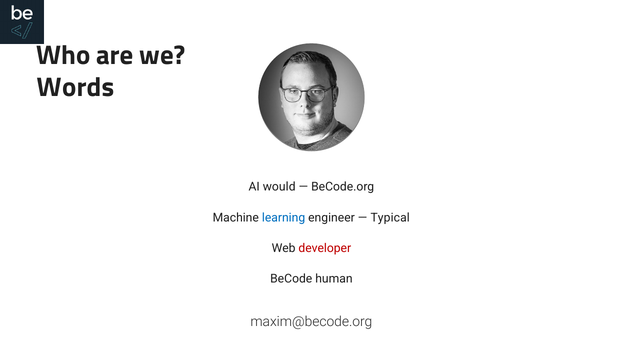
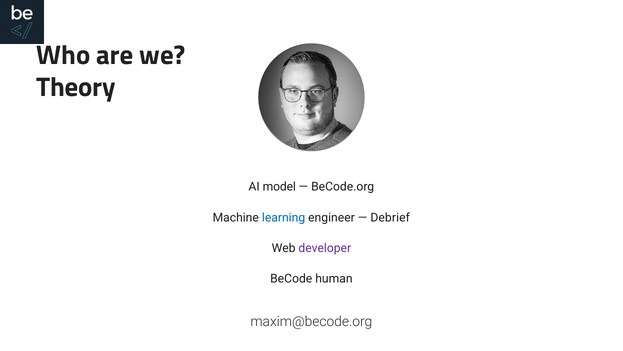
Words: Words -> Theory
would: would -> model
Typical: Typical -> Debrief
developer colour: red -> purple
